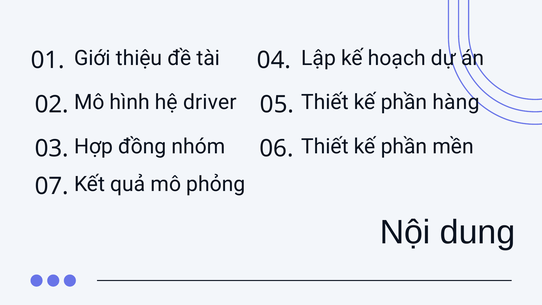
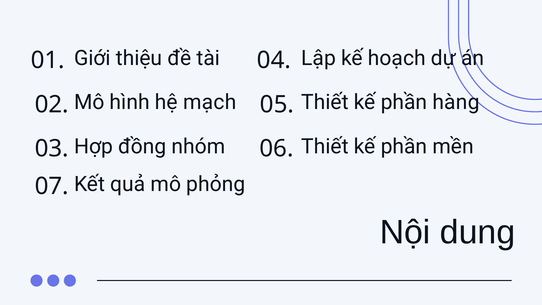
driver: driver -> mạch
